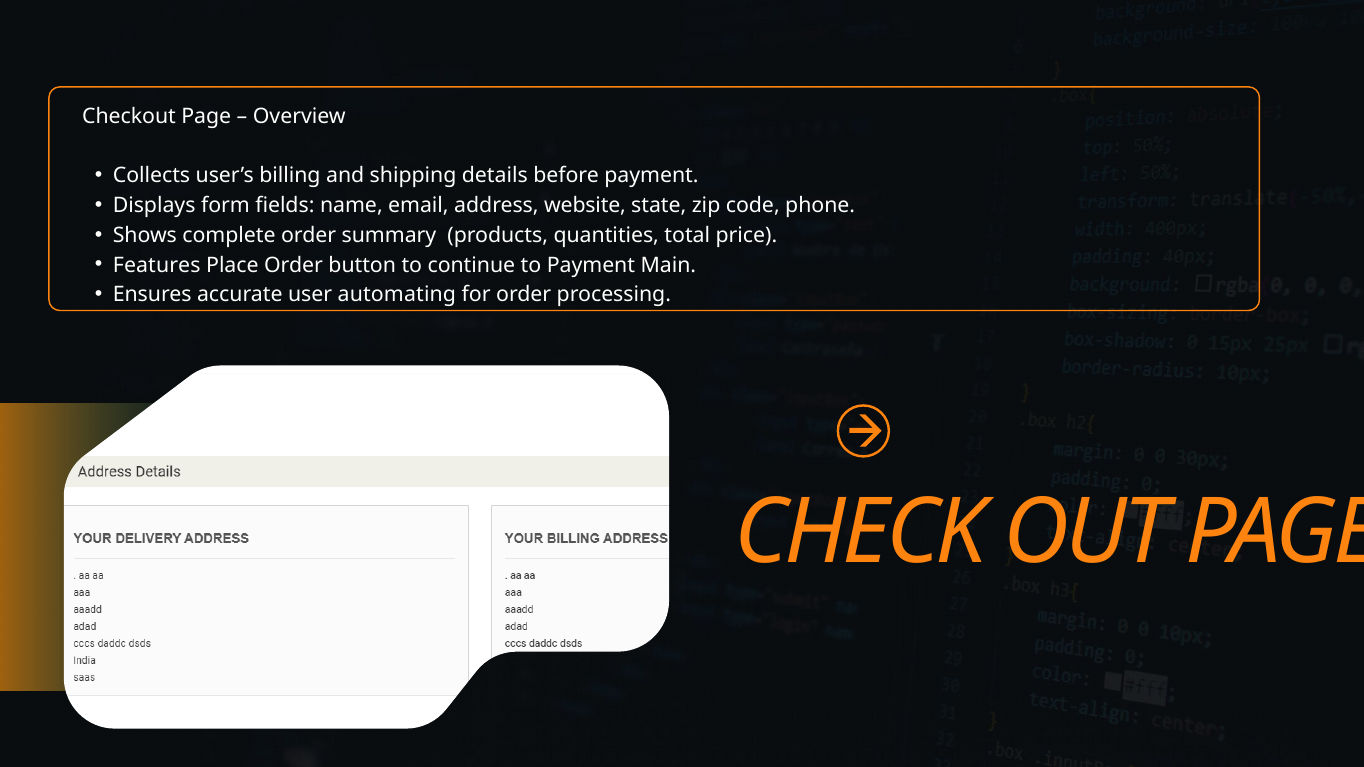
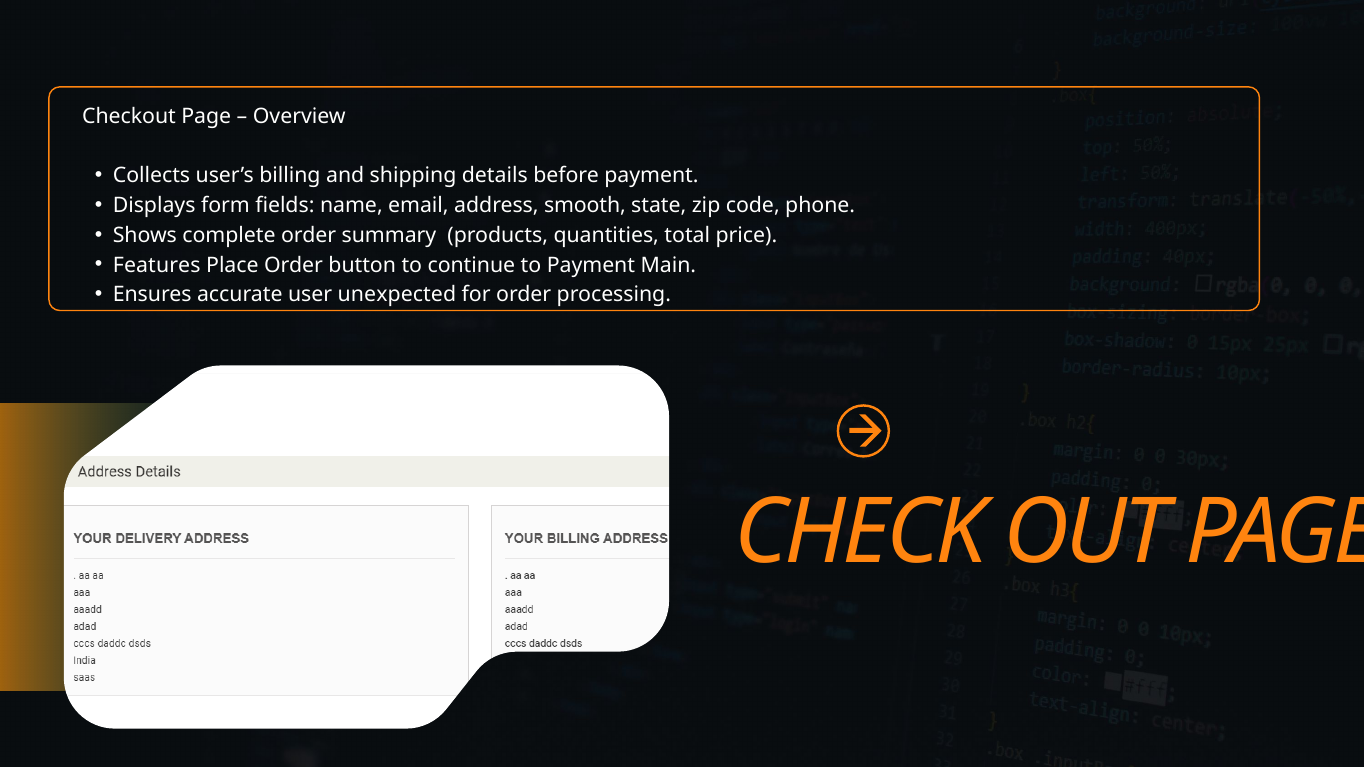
website: website -> smooth
automating: automating -> unexpected
